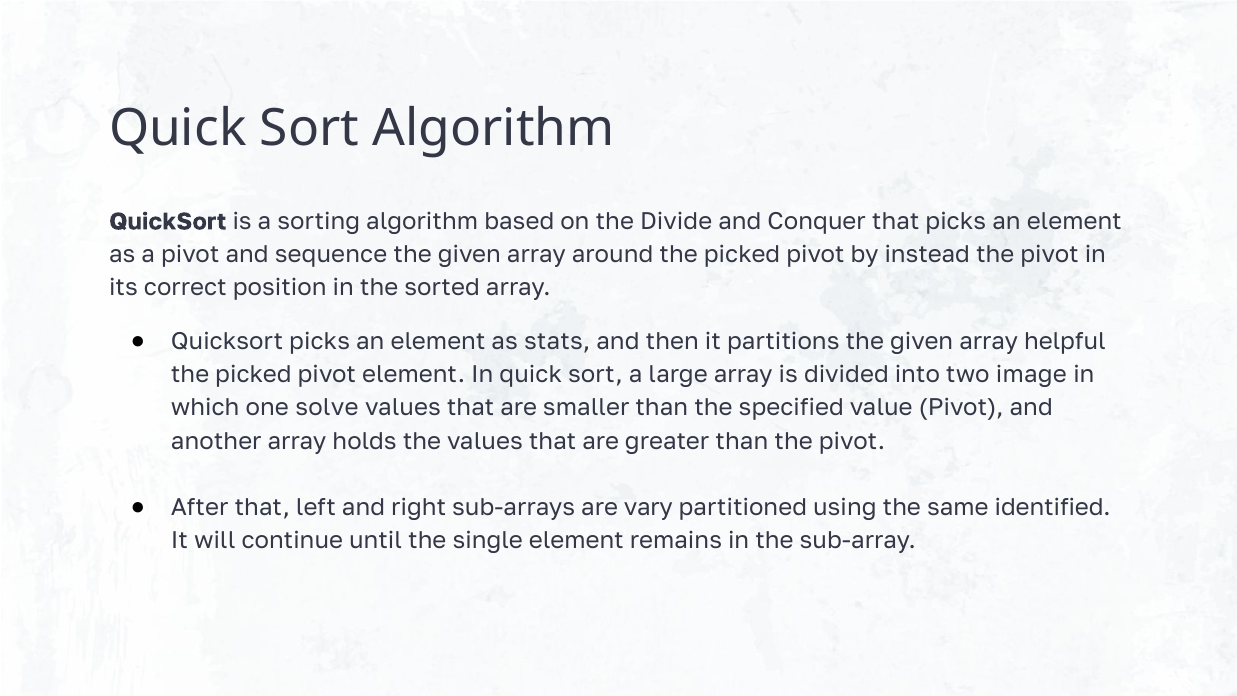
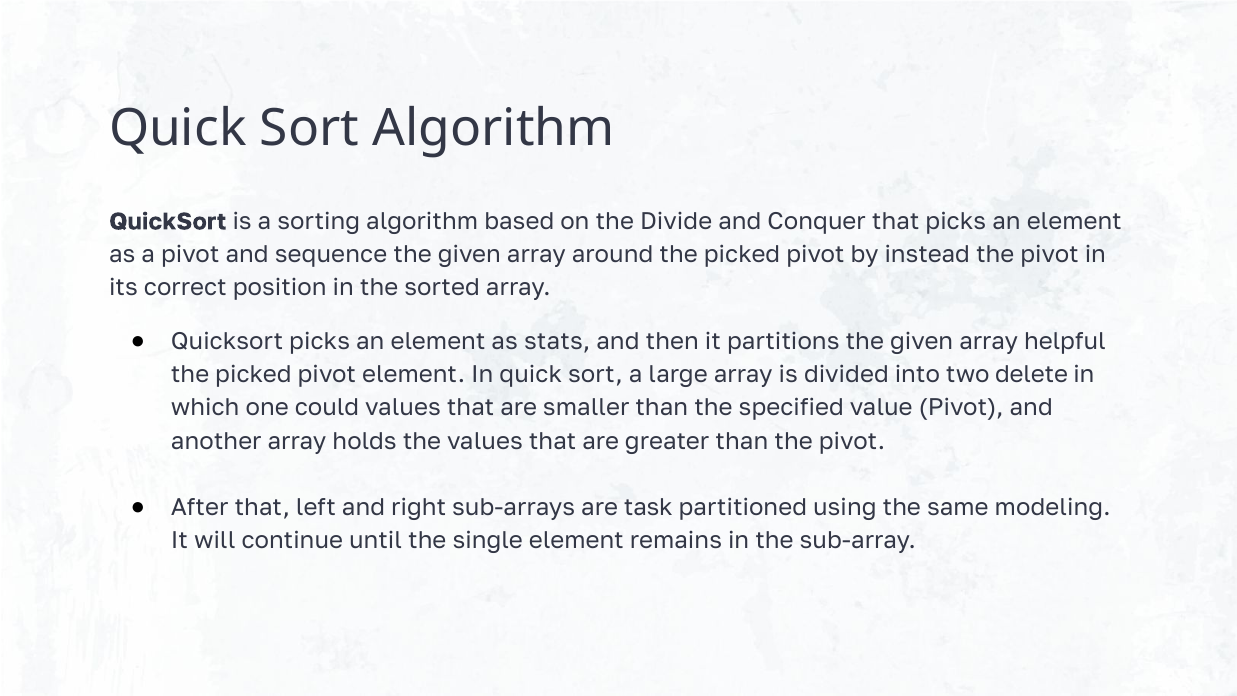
image: image -> delete
solve: solve -> could
vary: vary -> task
identified: identified -> modeling
